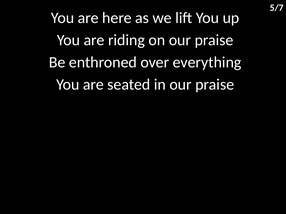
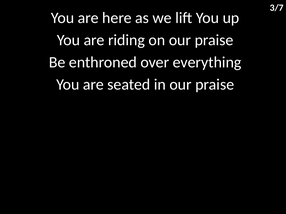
5/7: 5/7 -> 3/7
